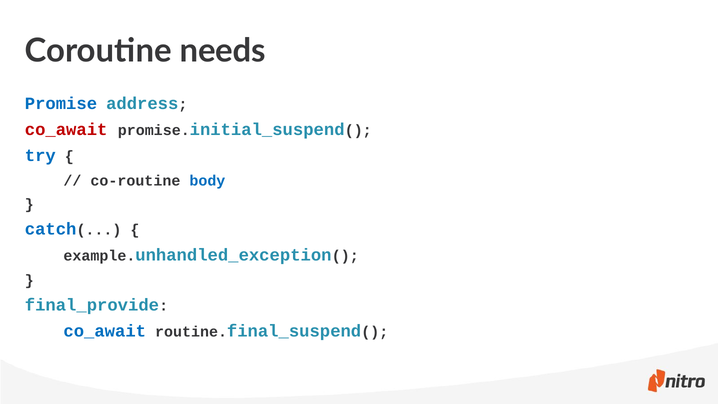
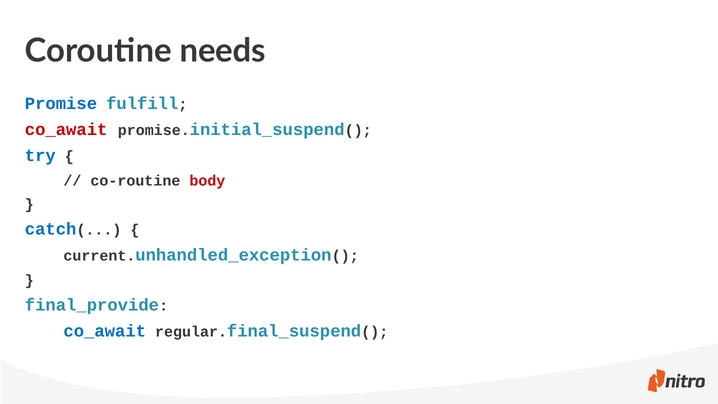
address: address -> fulfill
body colour: blue -> red
example: example -> current
routine: routine -> regular
